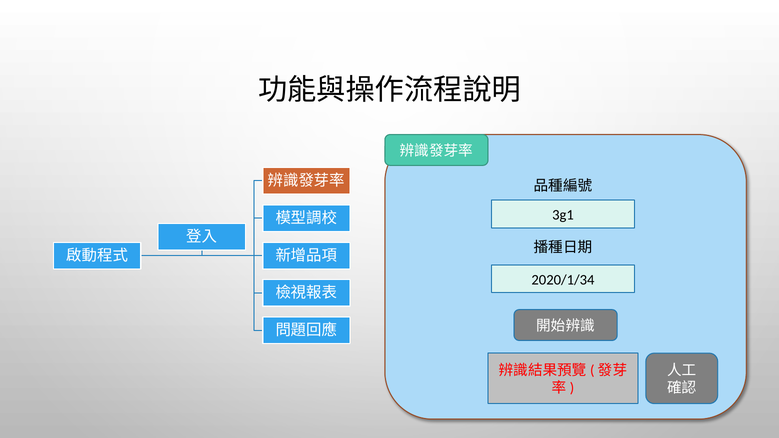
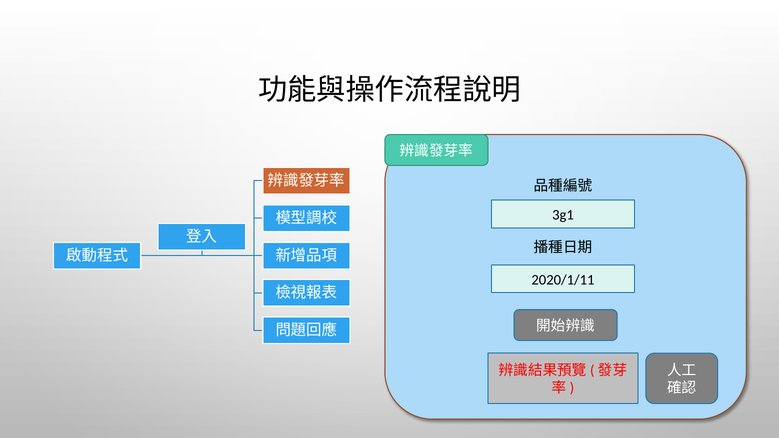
2020/1/34: 2020/1/34 -> 2020/1/11
